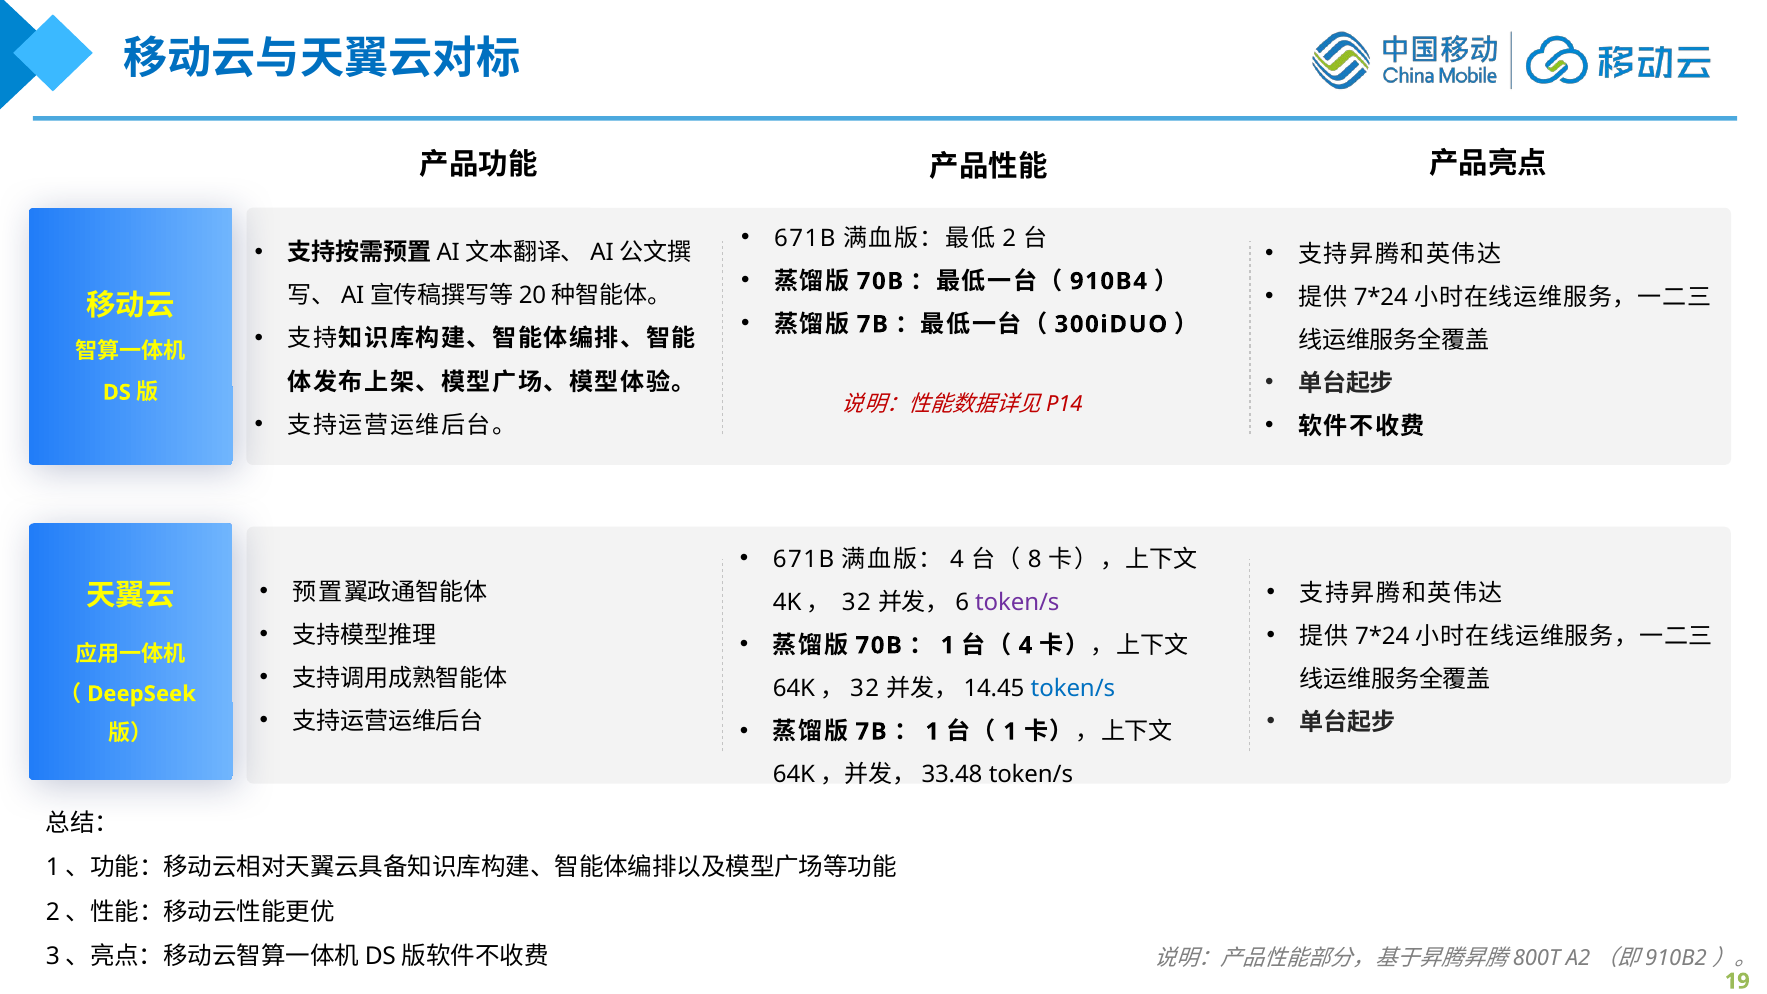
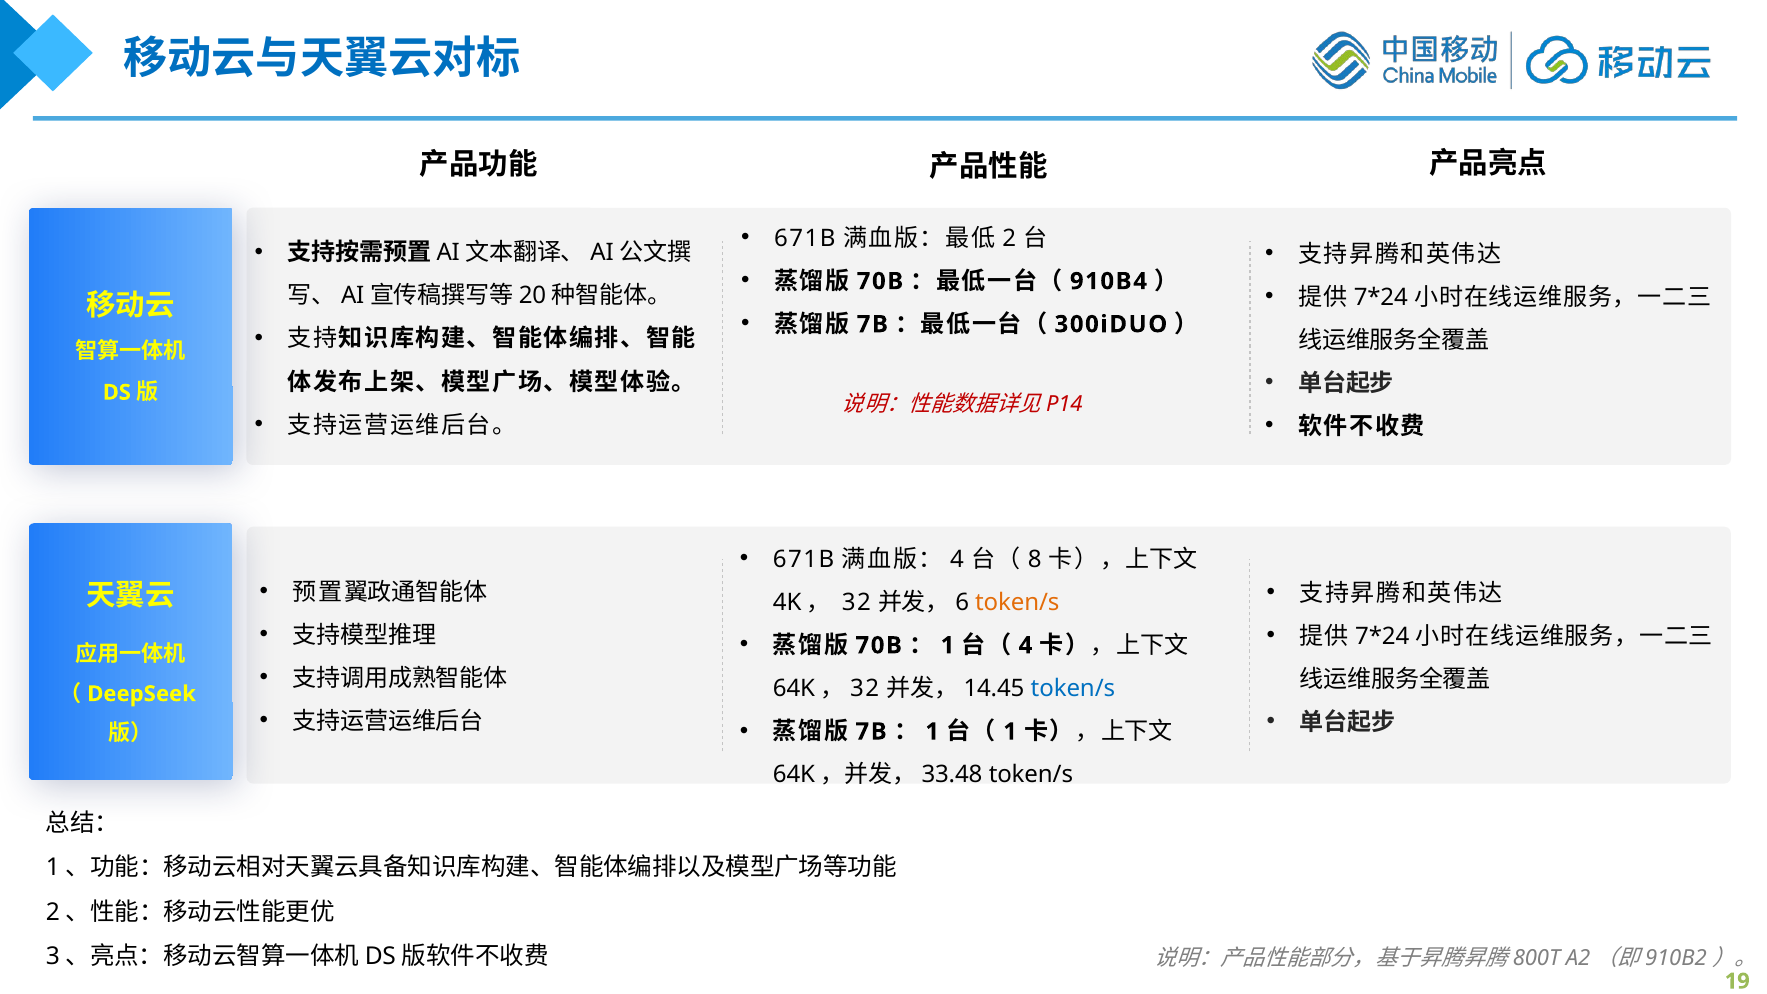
token/s at (1017, 602) colour: purple -> orange
